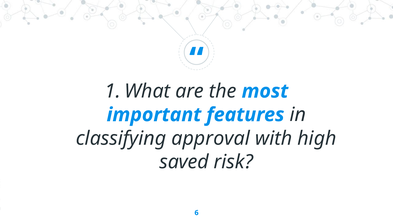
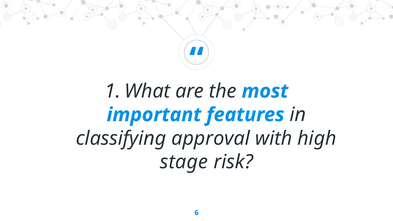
saved: saved -> stage
